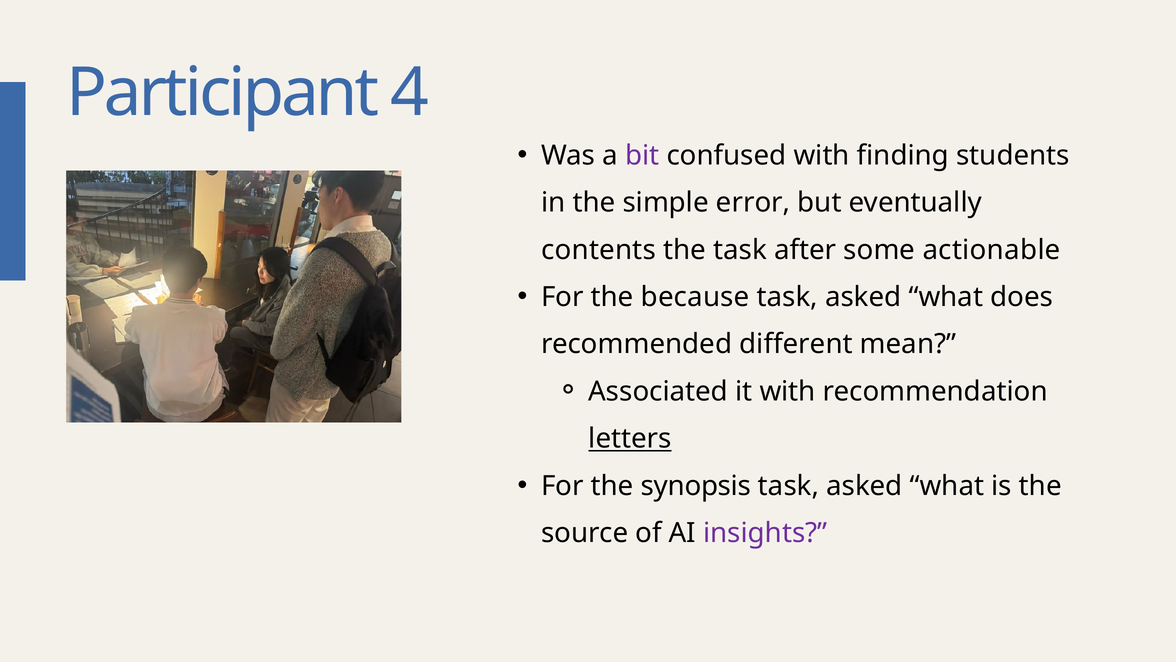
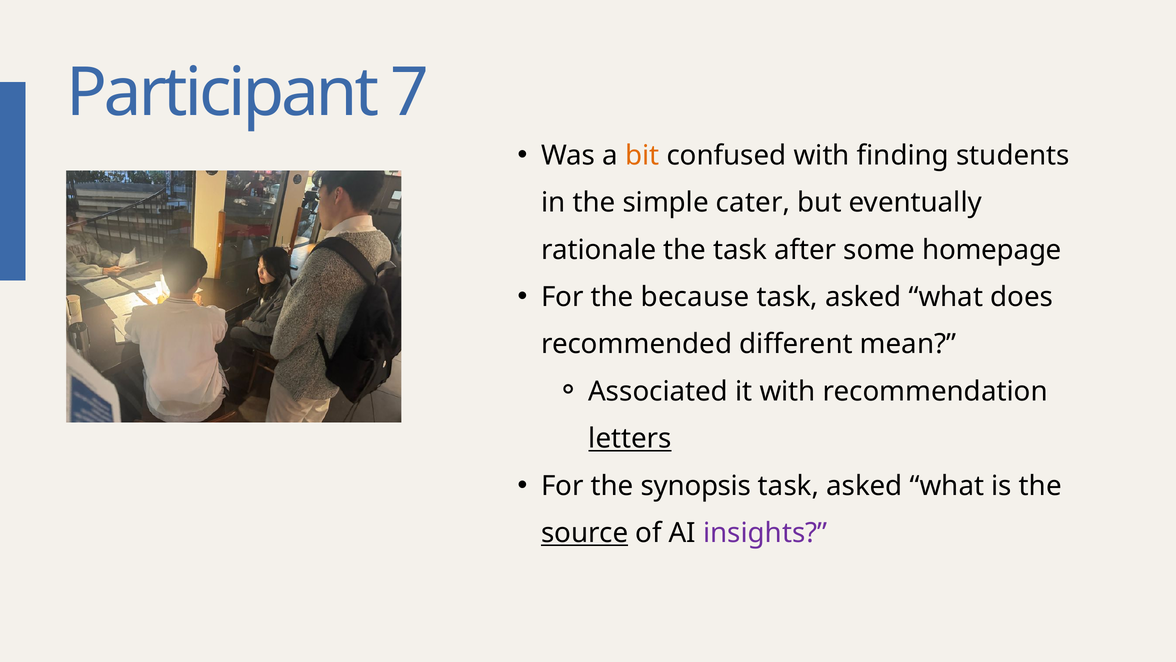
4: 4 -> 7
bit colour: purple -> orange
error: error -> cater
contents: contents -> rationale
actionable: actionable -> homepage
source underline: none -> present
